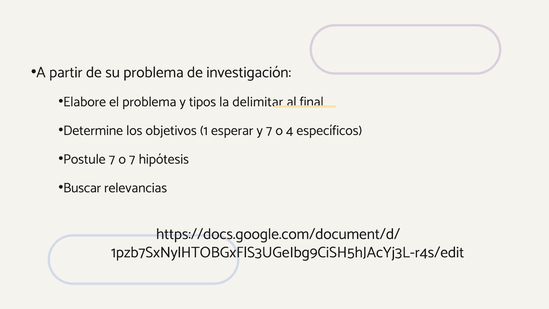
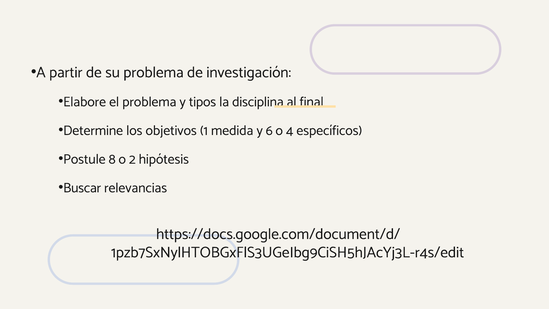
delimitar: delimitar -> disciplina
esperar: esperar -> medida
y 7: 7 -> 6
Postule 7: 7 -> 8
o 7: 7 -> 2
